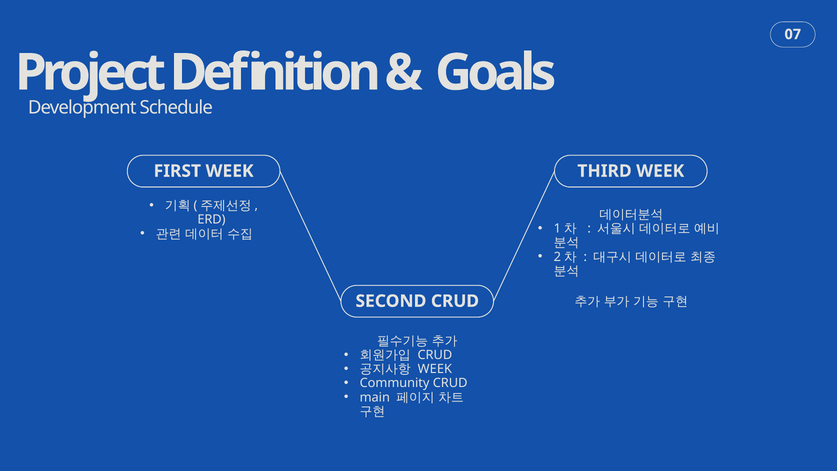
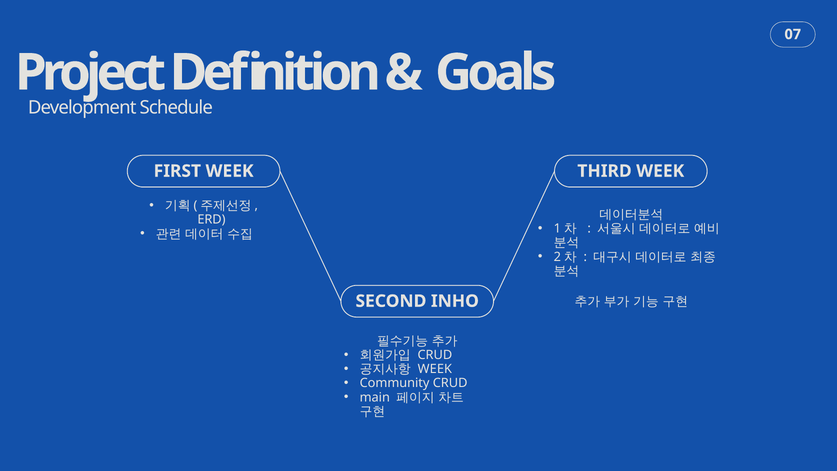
SECOND CRUD: CRUD -> INHO
